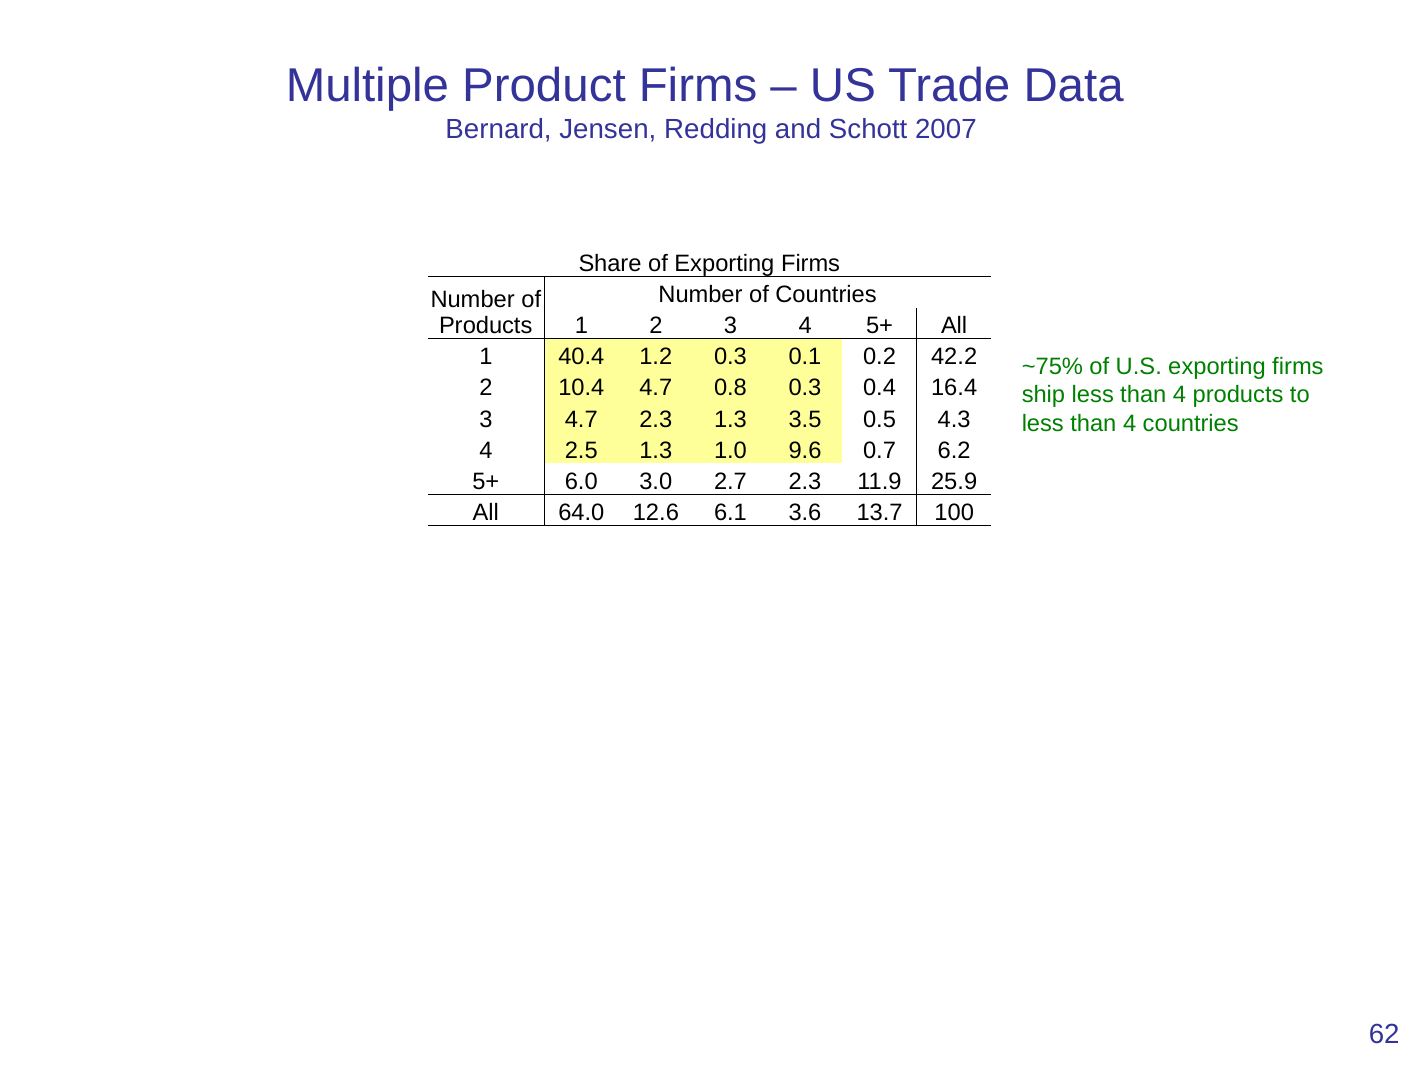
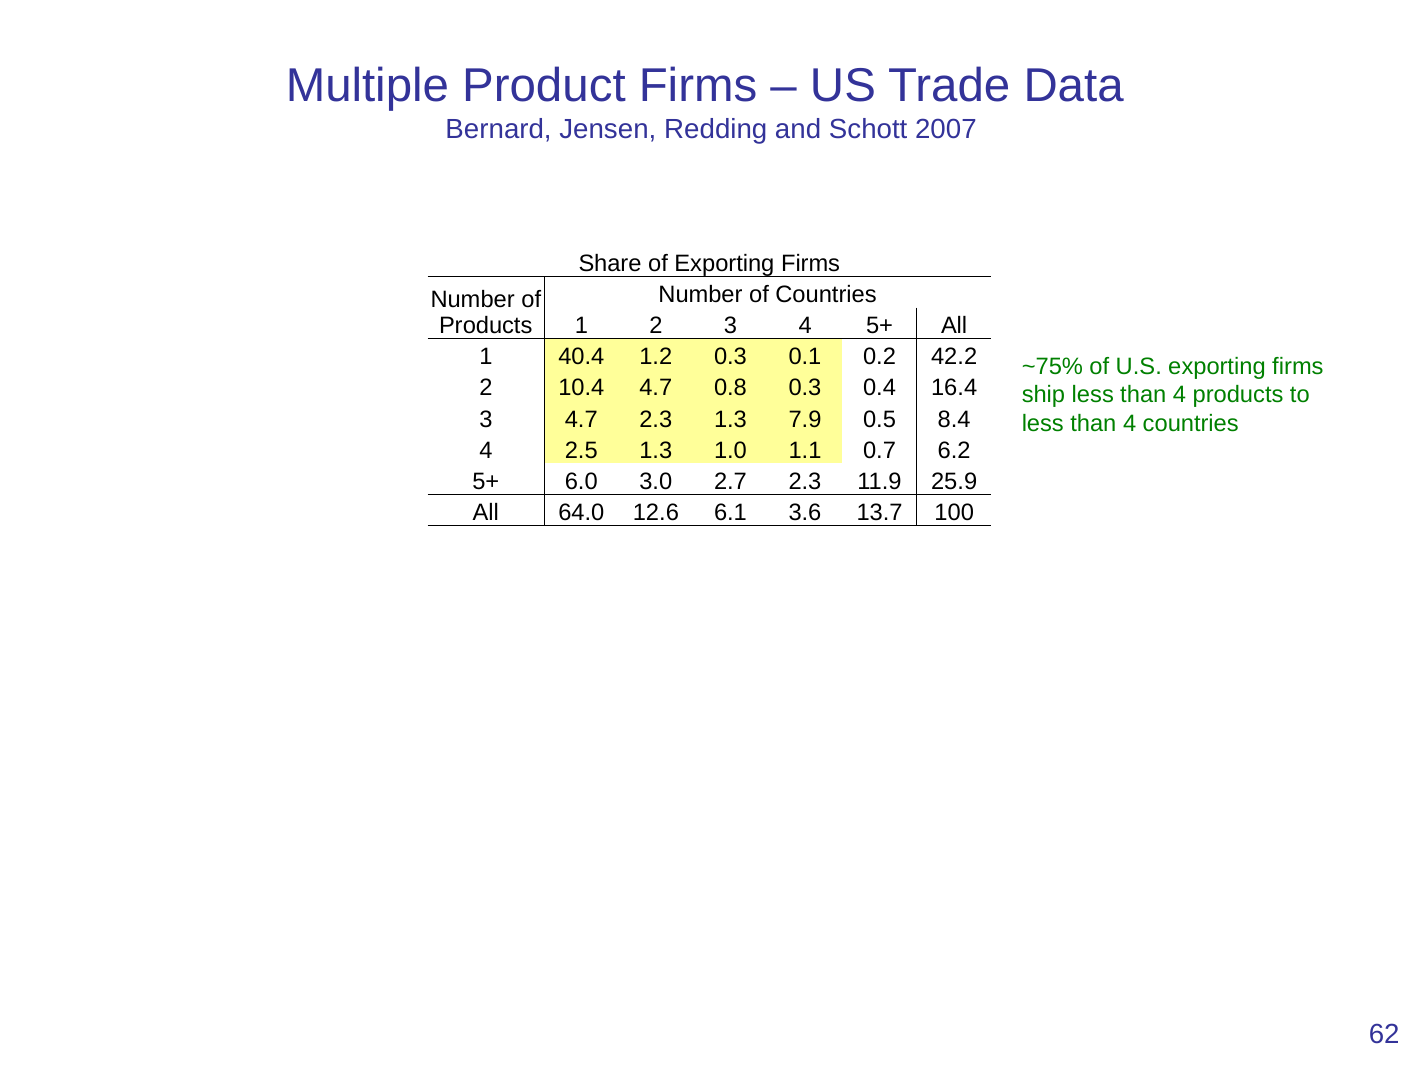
3.5: 3.5 -> 7.9
4.3: 4.3 -> 8.4
9.6: 9.6 -> 1.1
